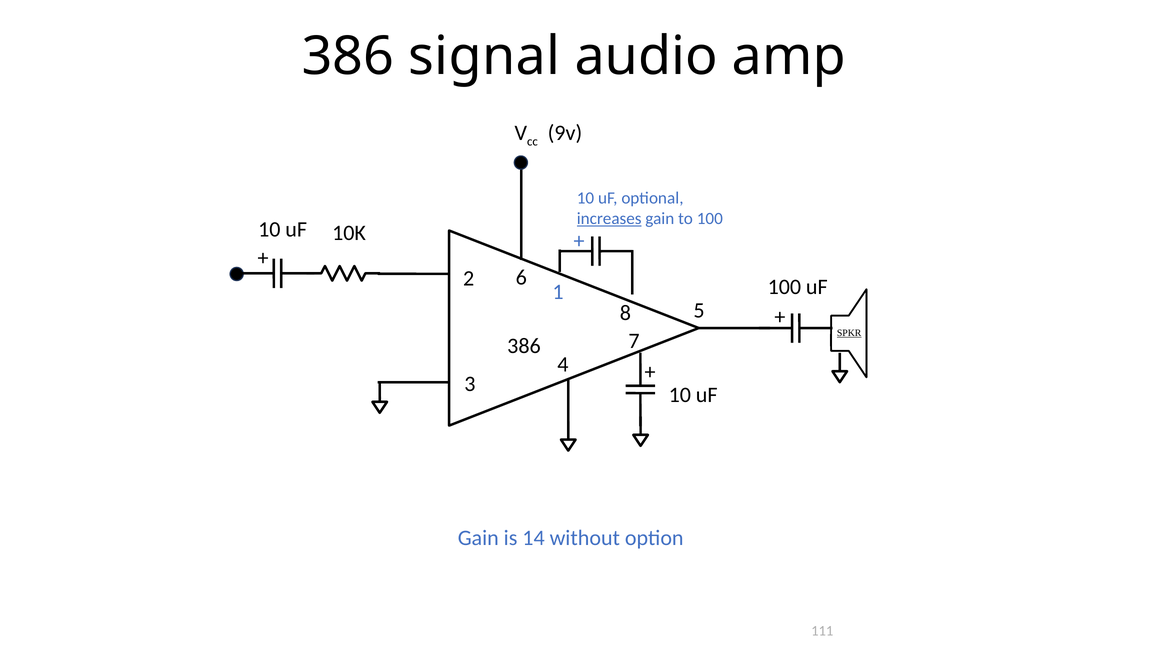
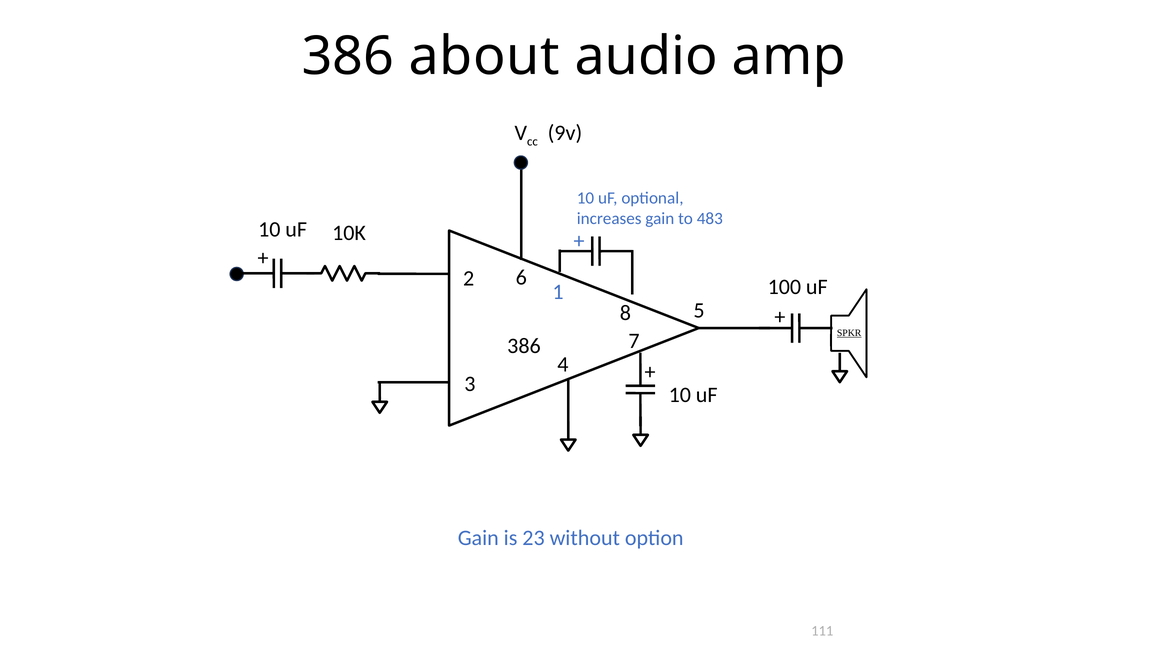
signal: signal -> about
increases underline: present -> none
to 100: 100 -> 483
14: 14 -> 23
